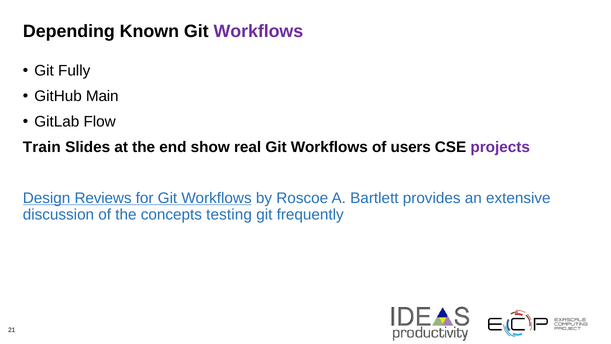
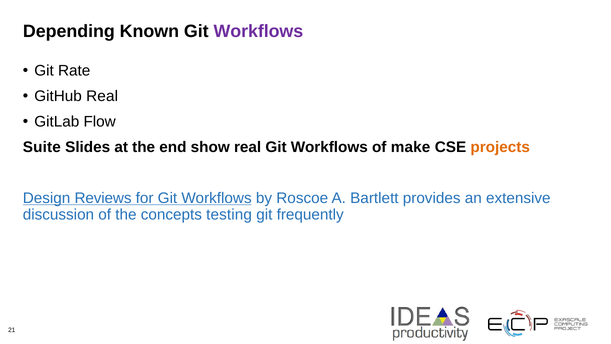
Fully: Fully -> Rate
GitHub Main: Main -> Real
Train: Train -> Suite
users: users -> make
projects colour: purple -> orange
